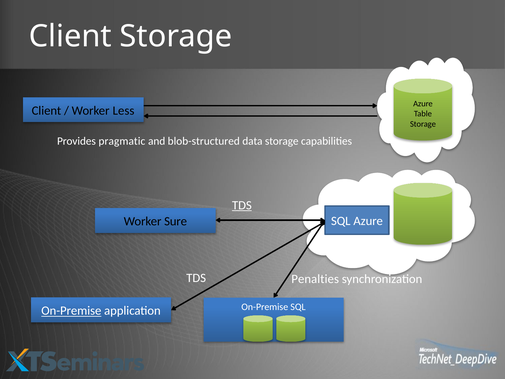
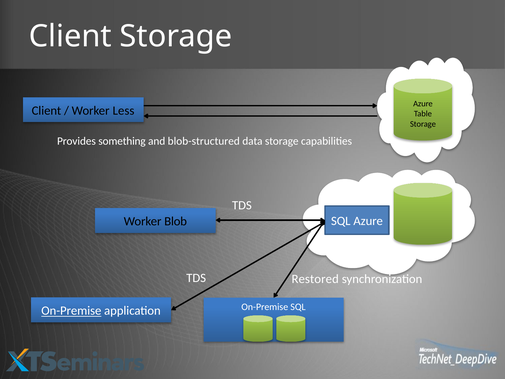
pragmatic: pragmatic -> something
TDS at (242, 205) underline: present -> none
Sure: Sure -> Blob
Penalties: Penalties -> Restored
